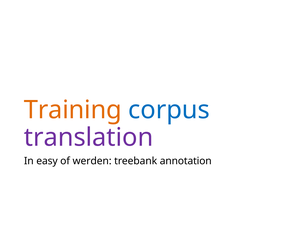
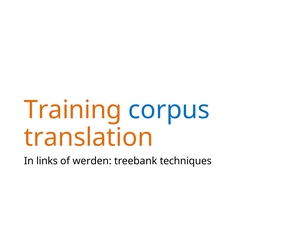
translation colour: purple -> orange
easy: easy -> links
annotation: annotation -> techniques
